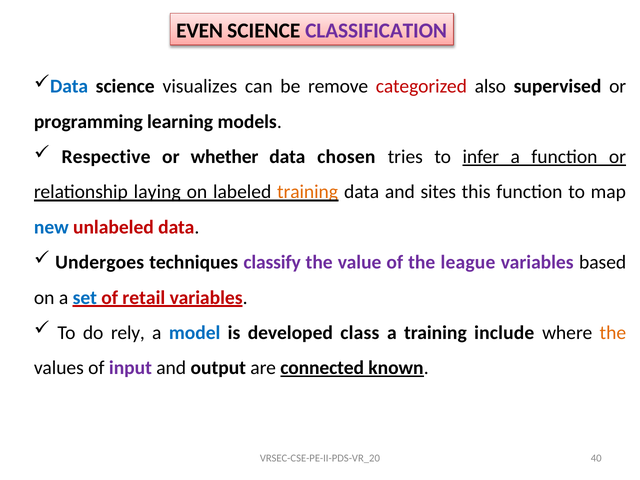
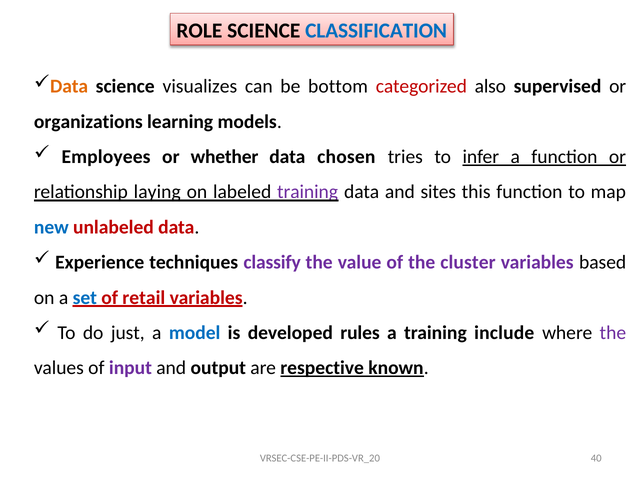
EVEN: EVEN -> ROLE
CLASSIFICATION colour: purple -> blue
Data at (69, 86) colour: blue -> orange
remove: remove -> bottom
programming: programming -> organizations
Respective: Respective -> Employees
training at (308, 192) colour: orange -> purple
Undergoes: Undergoes -> Experience
league: league -> cluster
rely: rely -> just
class: class -> rules
the at (613, 333) colour: orange -> purple
connected: connected -> respective
